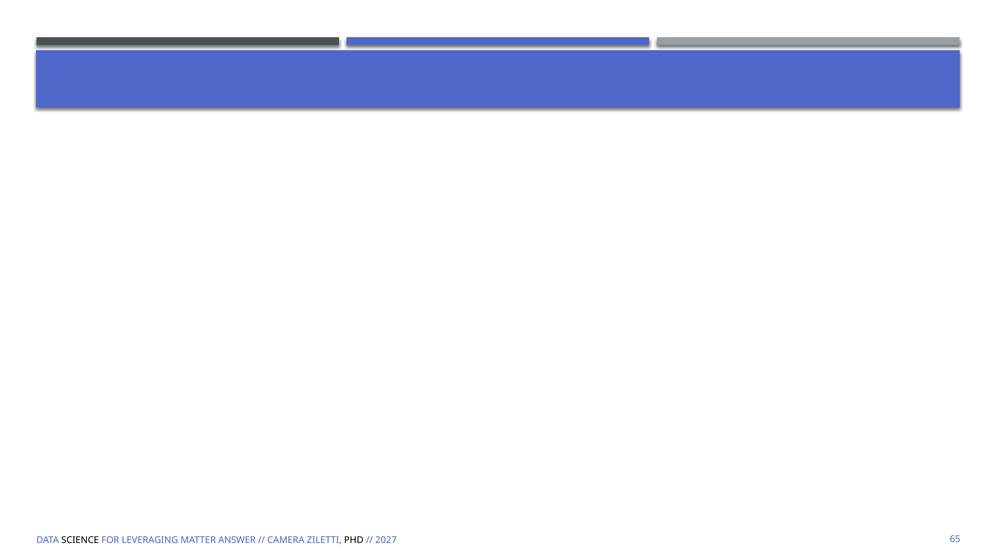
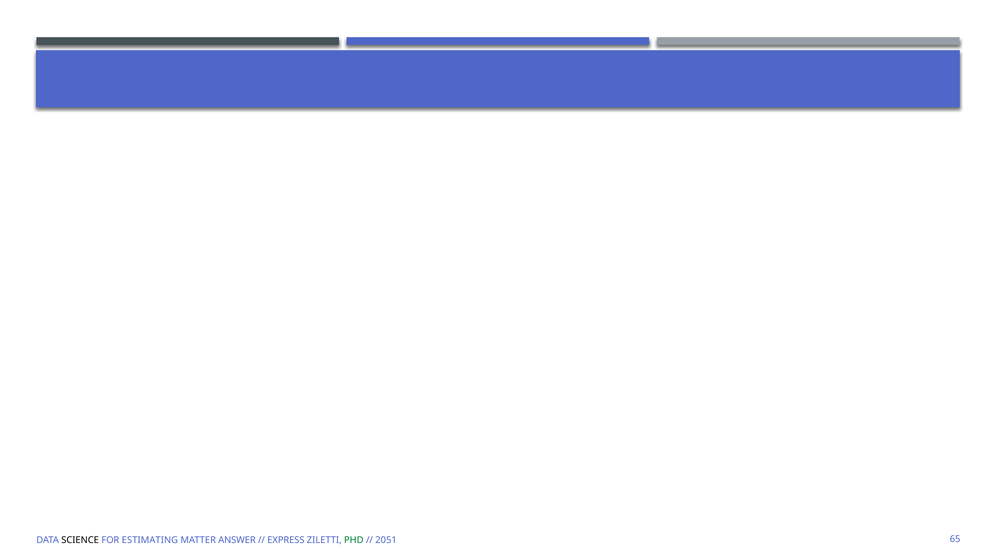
LEVERAGING: LEVERAGING -> ESTIMATING
CAMERA: CAMERA -> EXPRESS
PHD colour: black -> green
2027: 2027 -> 2051
